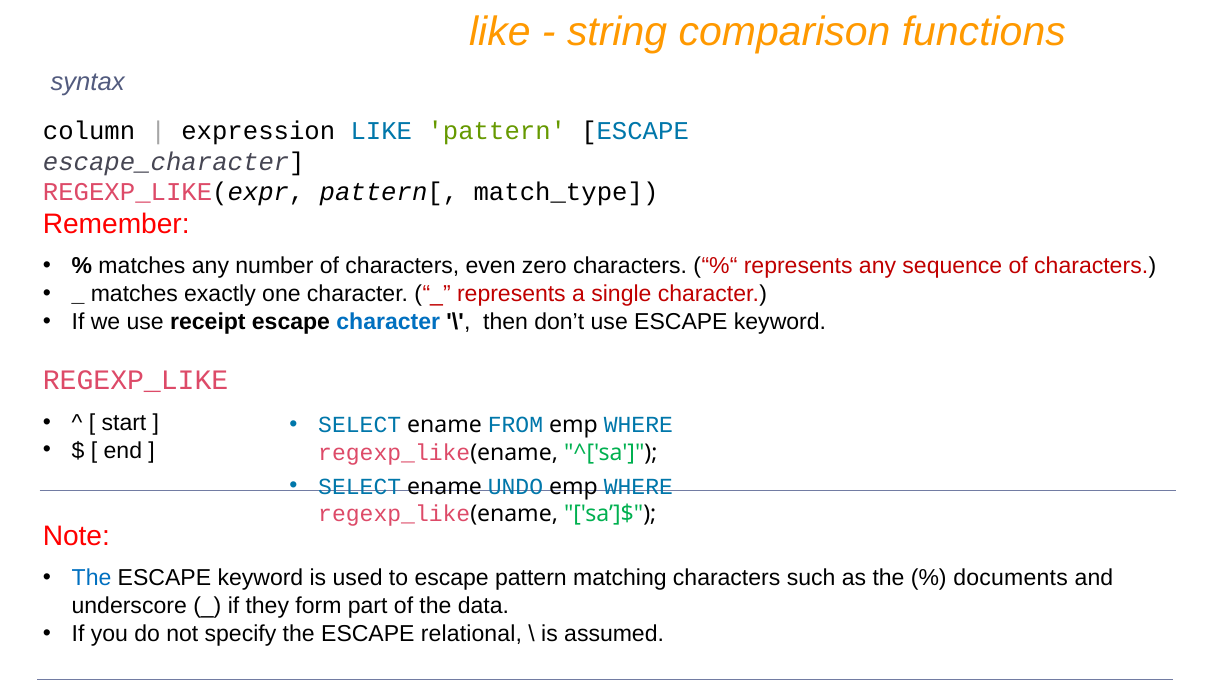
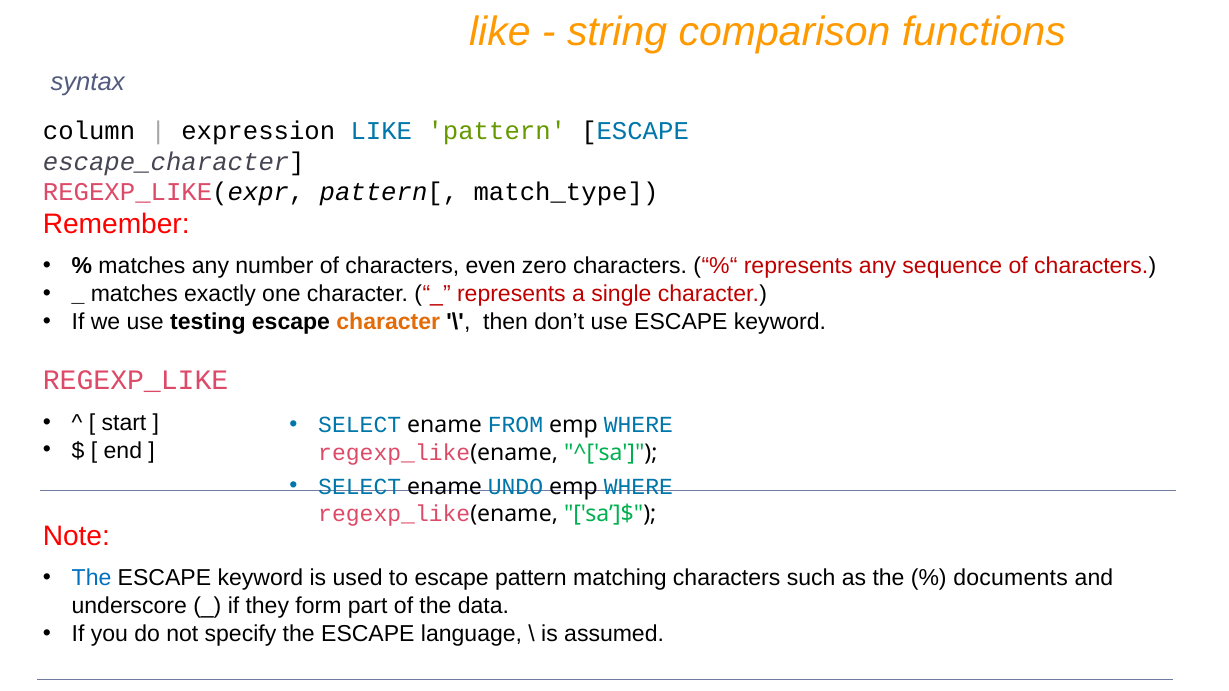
receipt: receipt -> testing
character at (388, 322) colour: blue -> orange
relational: relational -> language
